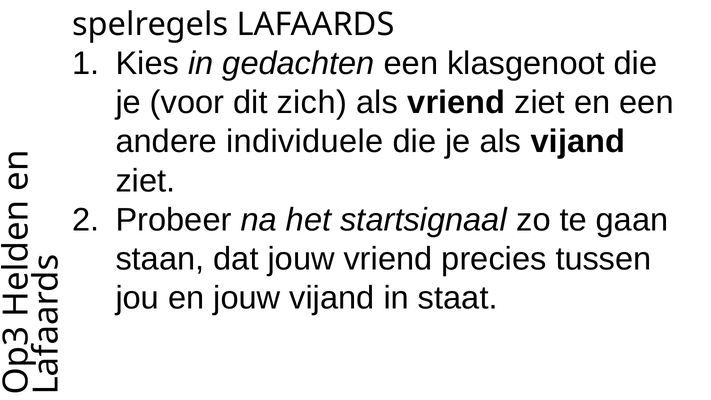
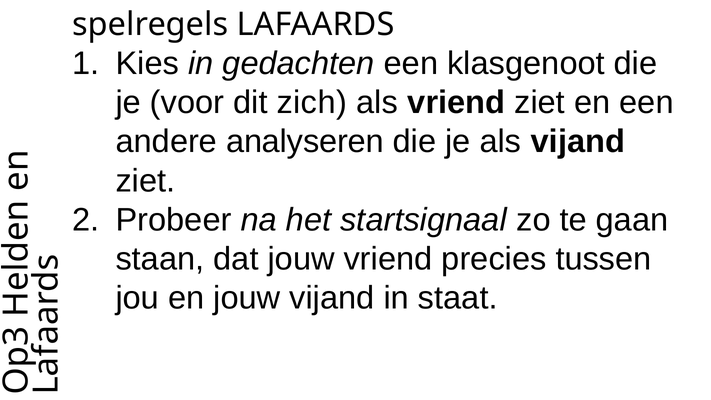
individuele: individuele -> analyseren
